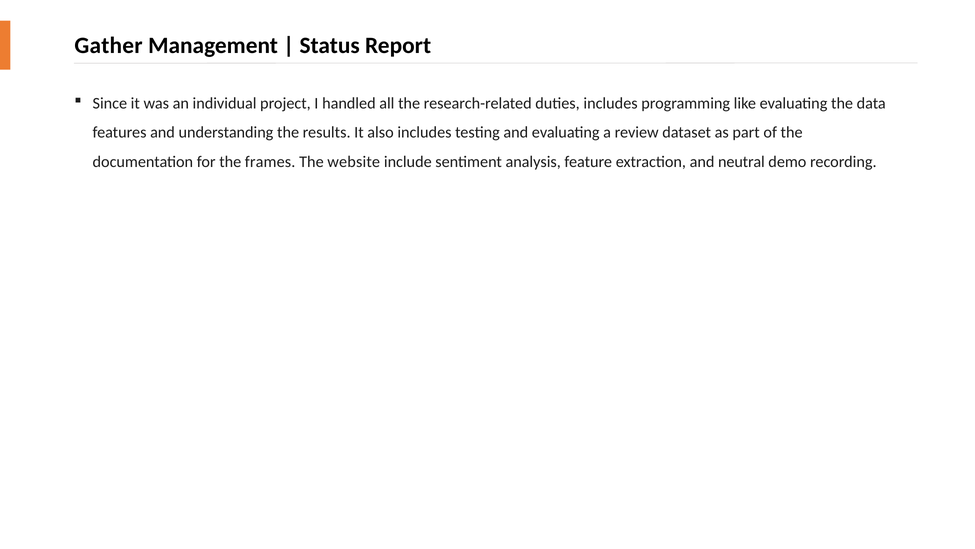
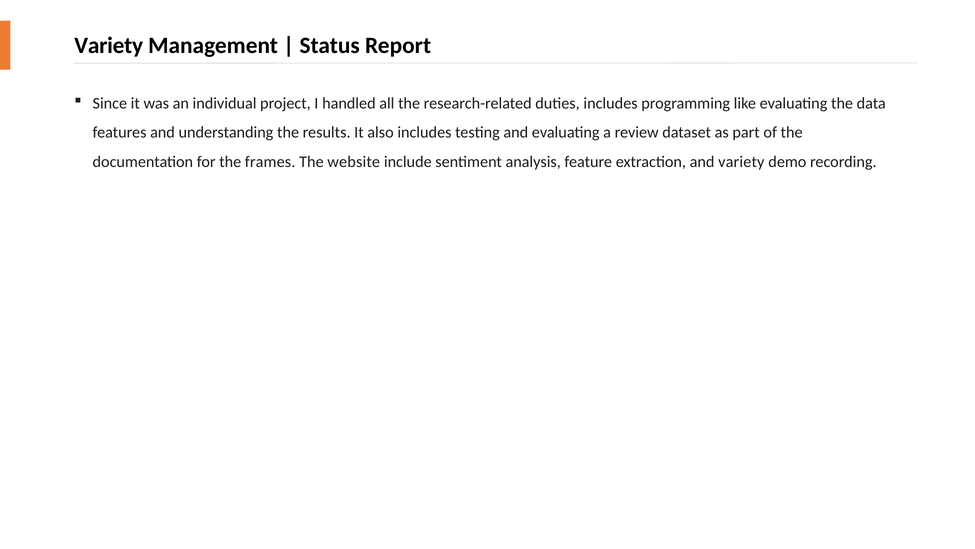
Gather at (108, 45): Gather -> Variety
and neutral: neutral -> variety
